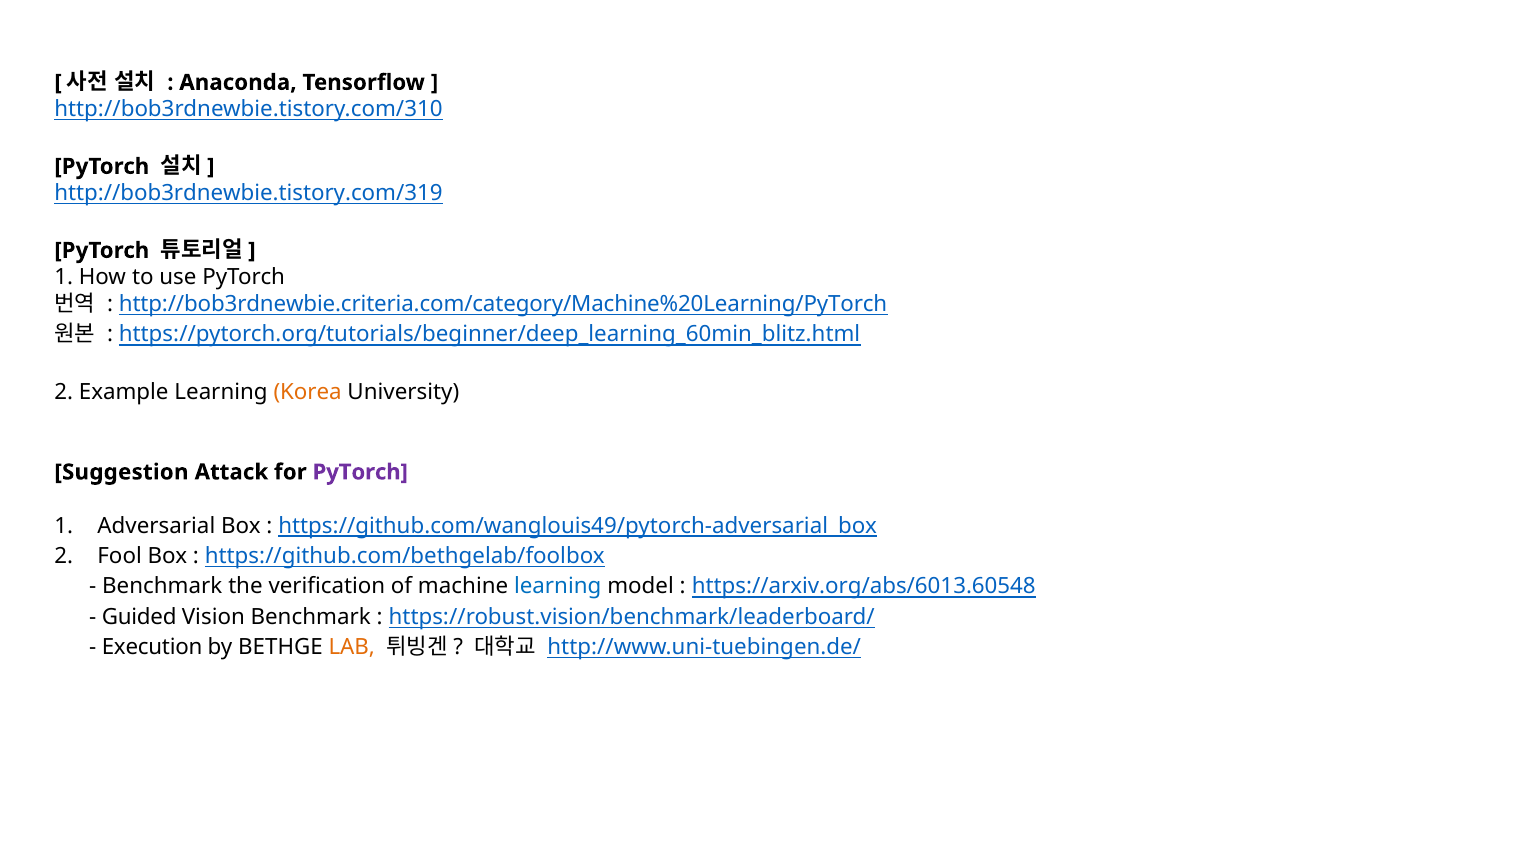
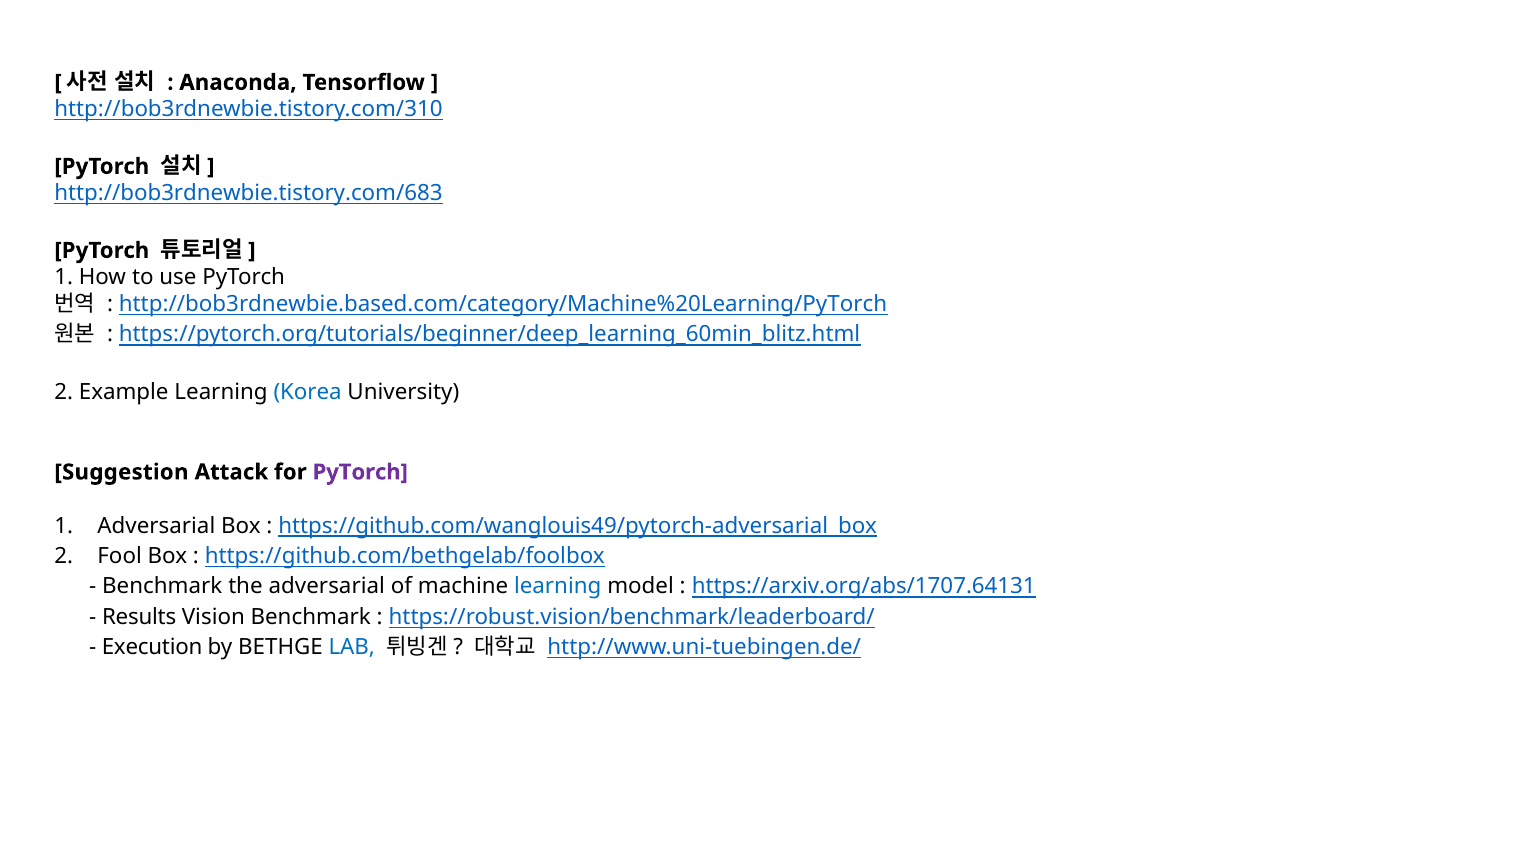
http://bob3rdnewbie.tistory.com/319: http://bob3rdnewbie.tistory.com/319 -> http://bob3rdnewbie.tistory.com/683
http://bob3rdnewbie.criteria.com/category/Machine%20Learning/PyTorch: http://bob3rdnewbie.criteria.com/category/Machine%20Learning/PyTorch -> http://bob3rdnewbie.based.com/category/Machine%20Learning/PyTorch
Korea colour: orange -> blue
the verification: verification -> adversarial
https://arxiv.org/abs/6013.60548: https://arxiv.org/abs/6013.60548 -> https://arxiv.org/abs/1707.64131
Guided: Guided -> Results
LAB colour: orange -> blue
